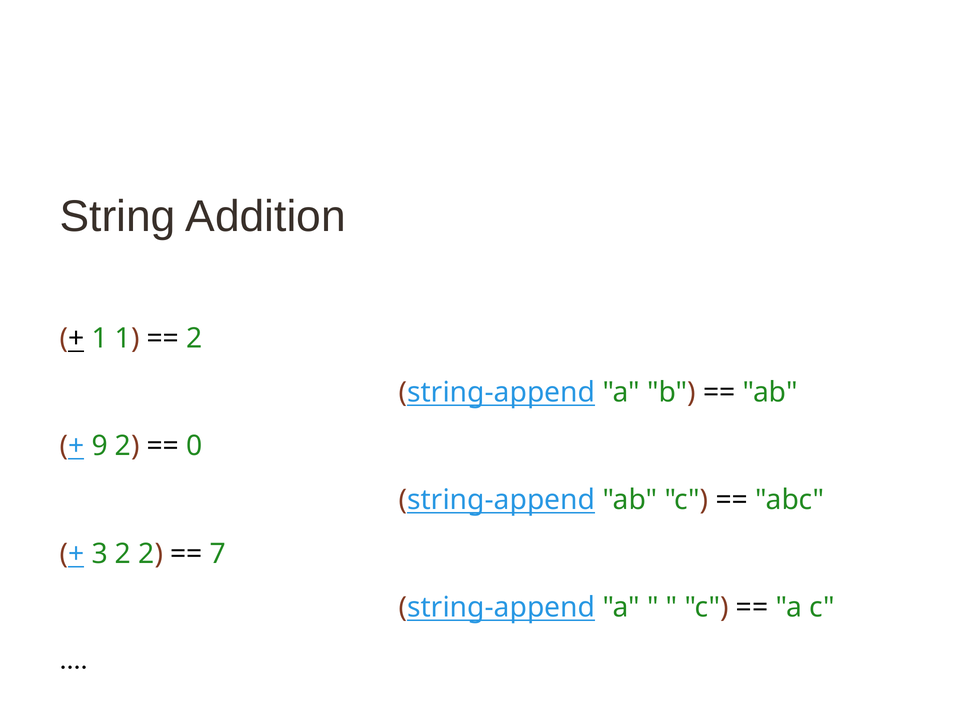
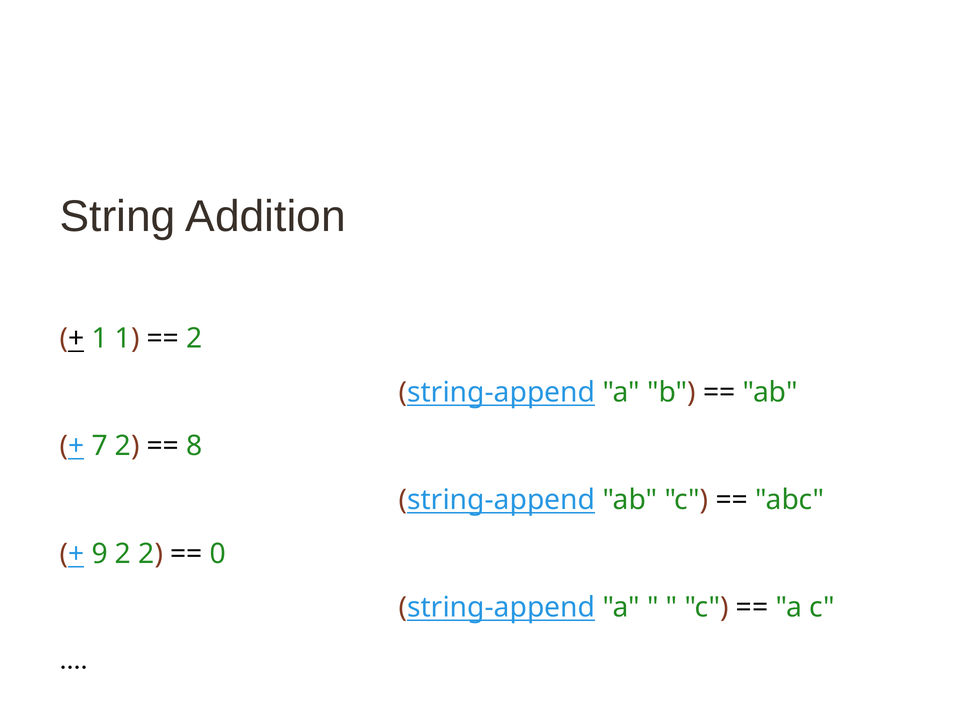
9: 9 -> 7
0: 0 -> 8
3: 3 -> 9
7: 7 -> 0
